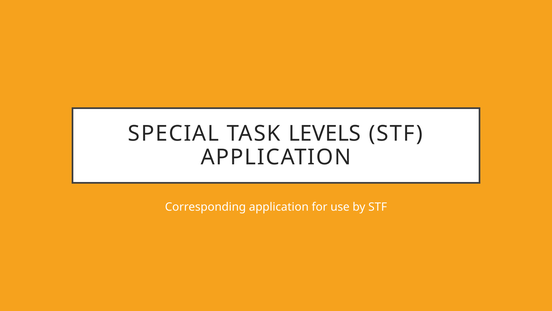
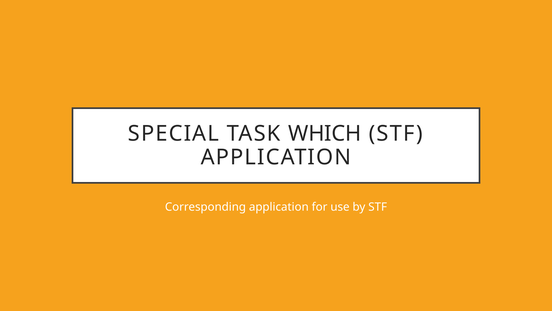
LEVELS: LEVELS -> WHICH
